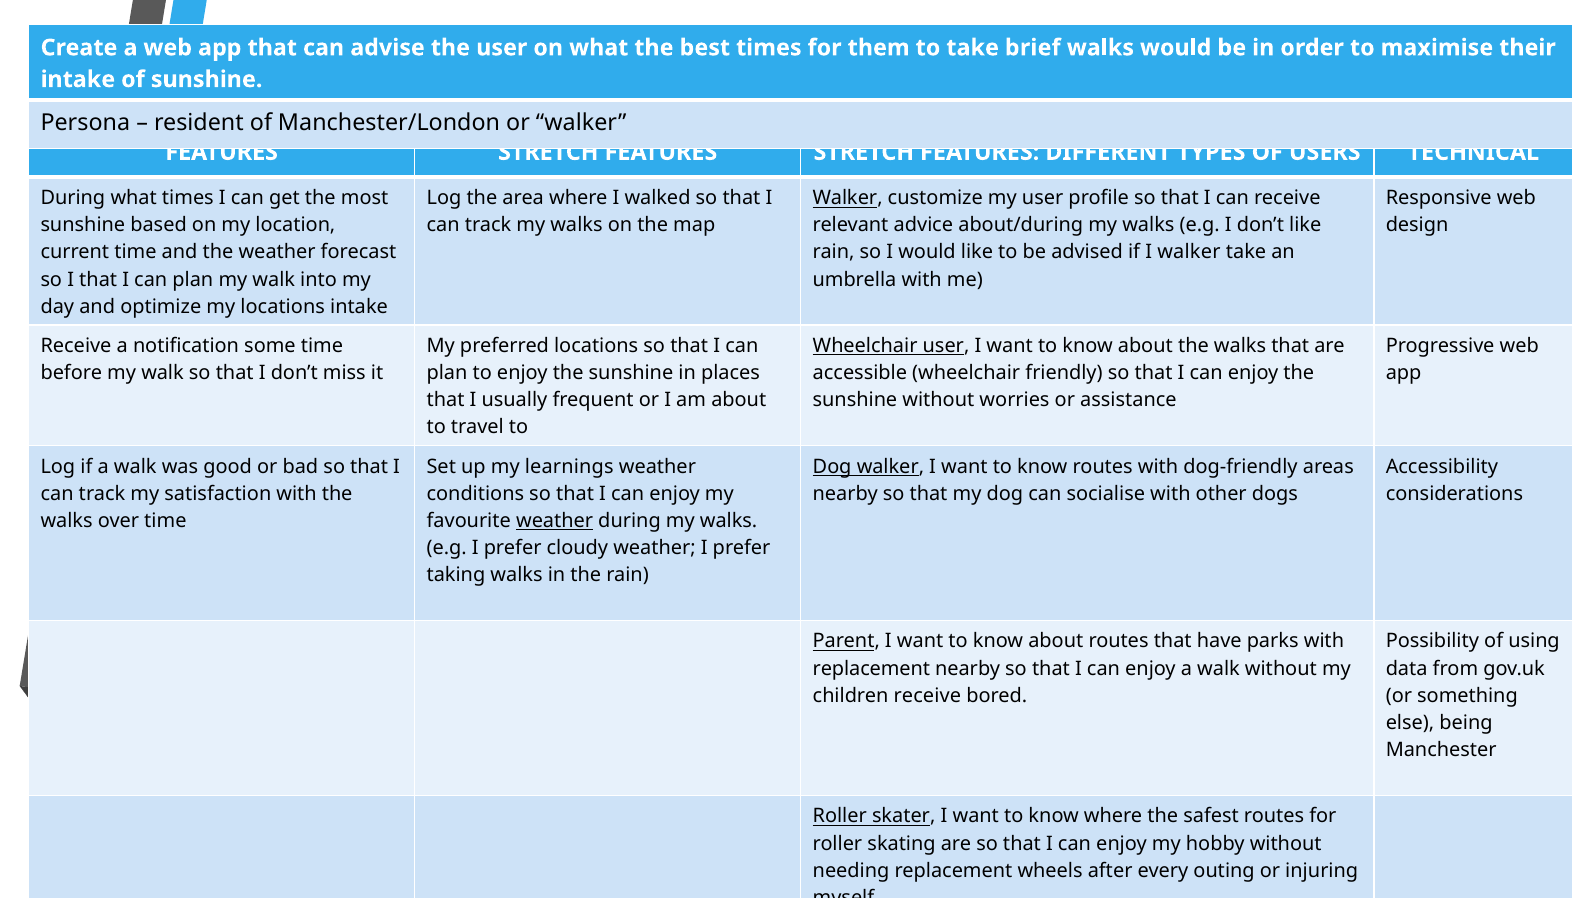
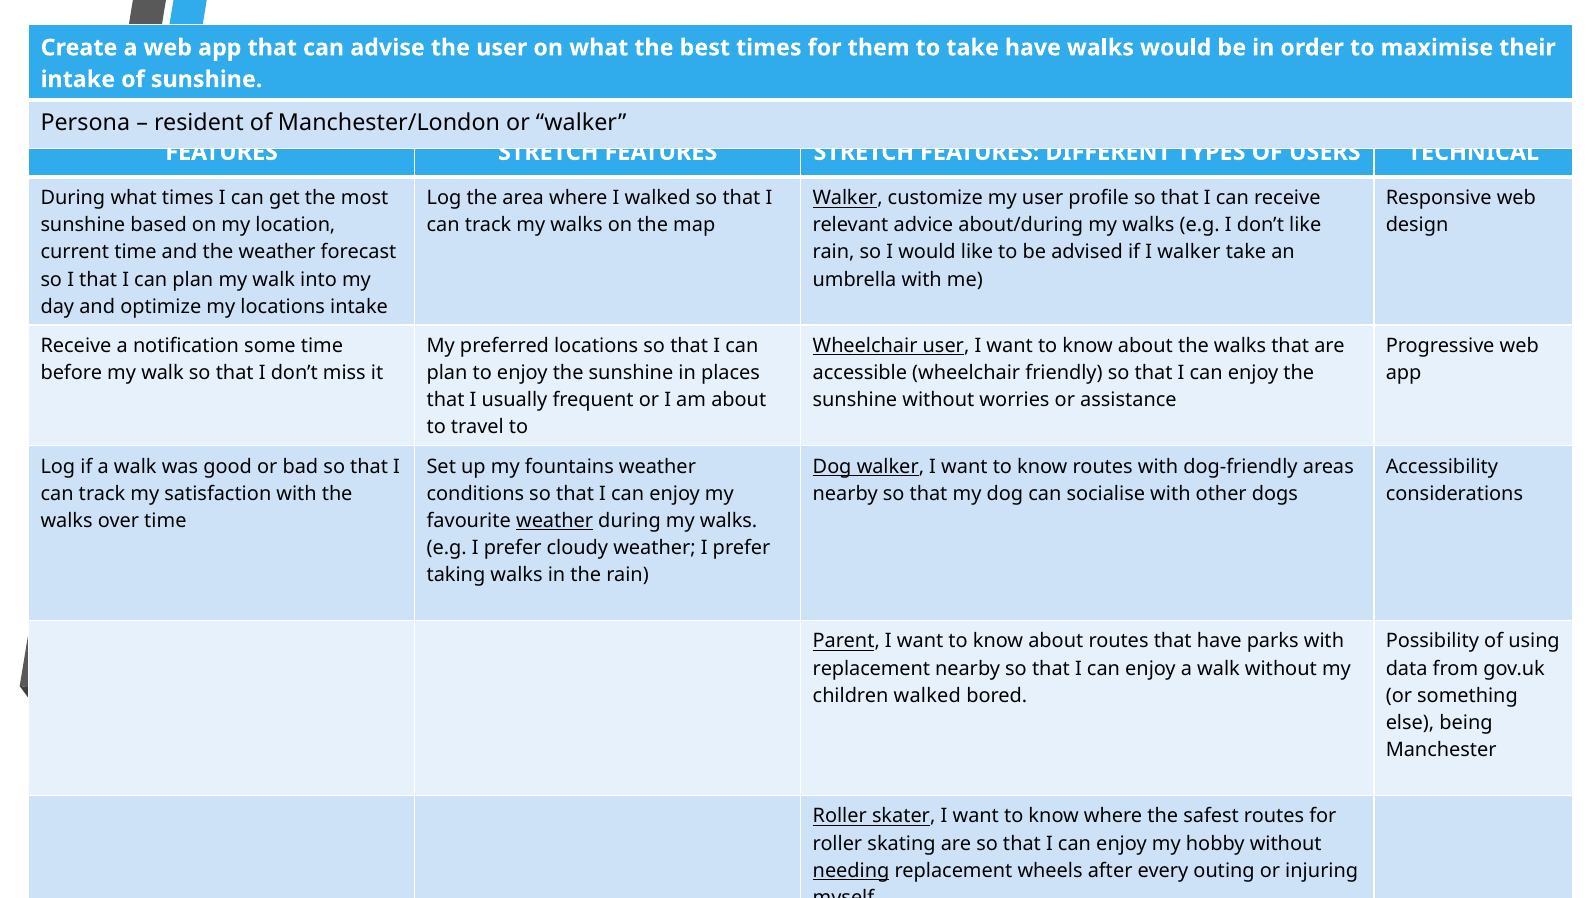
take brief: brief -> have
my learnings: learnings -> fountains
children receive: receive -> walked
needing underline: none -> present
